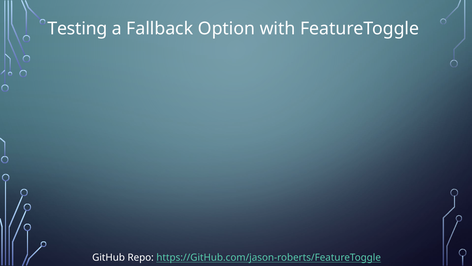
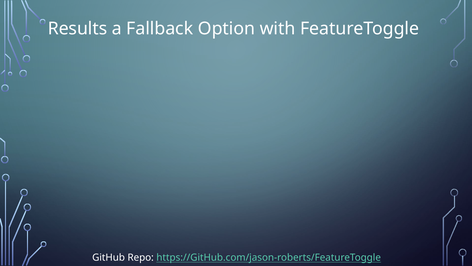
Testing: Testing -> Results
